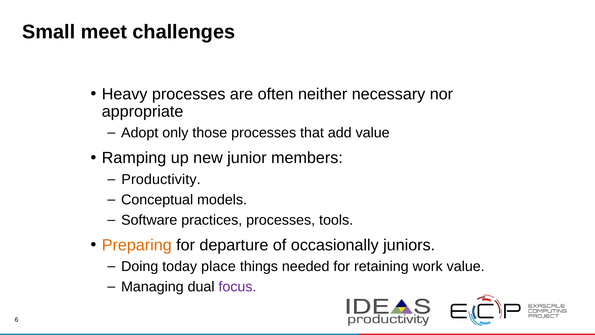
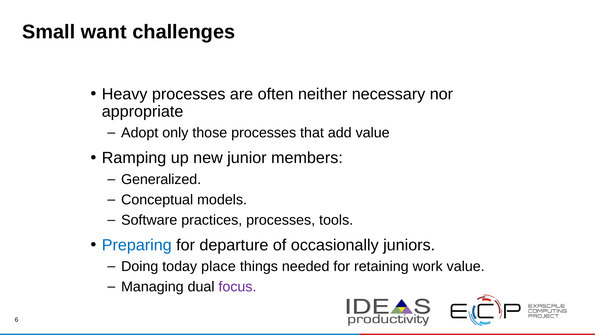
meet: meet -> want
Productivity: Productivity -> Generalized
Preparing colour: orange -> blue
